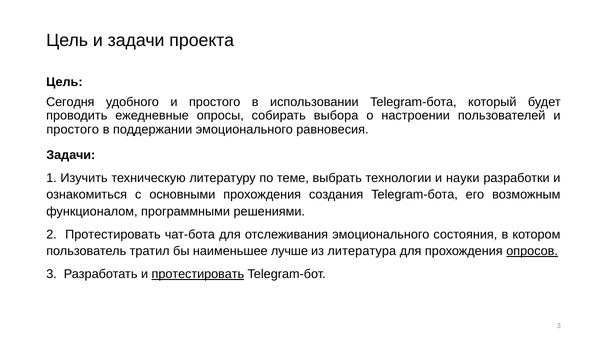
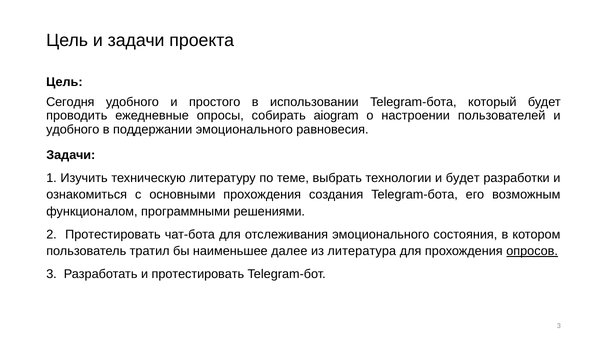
выбора: выбора -> aiogram
простого at (73, 130): простого -> удобного
и науки: науки -> будет
лучше: лучше -> далее
протестировать at (198, 275) underline: present -> none
